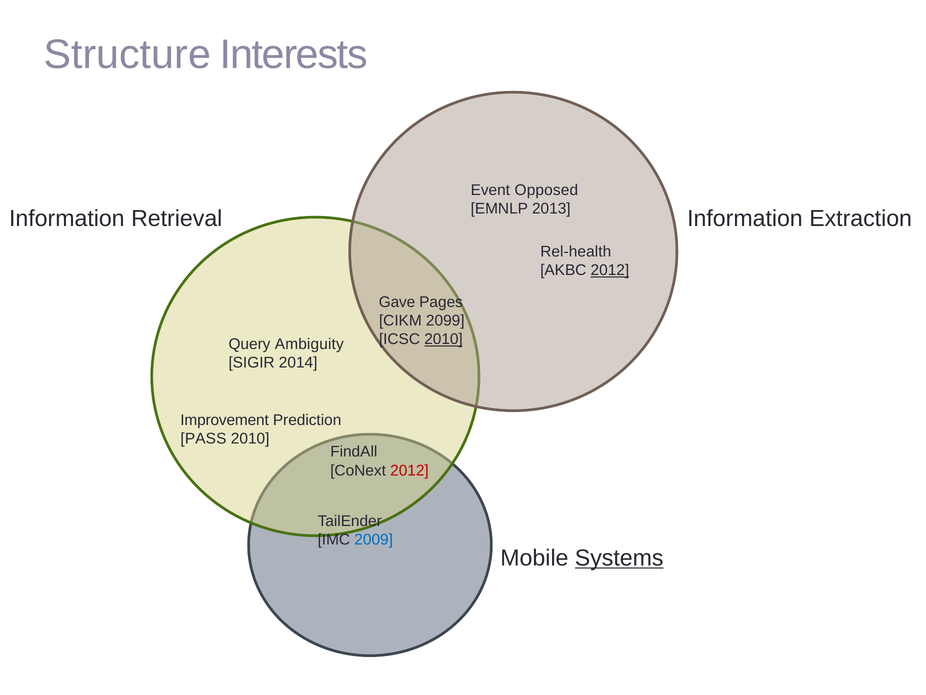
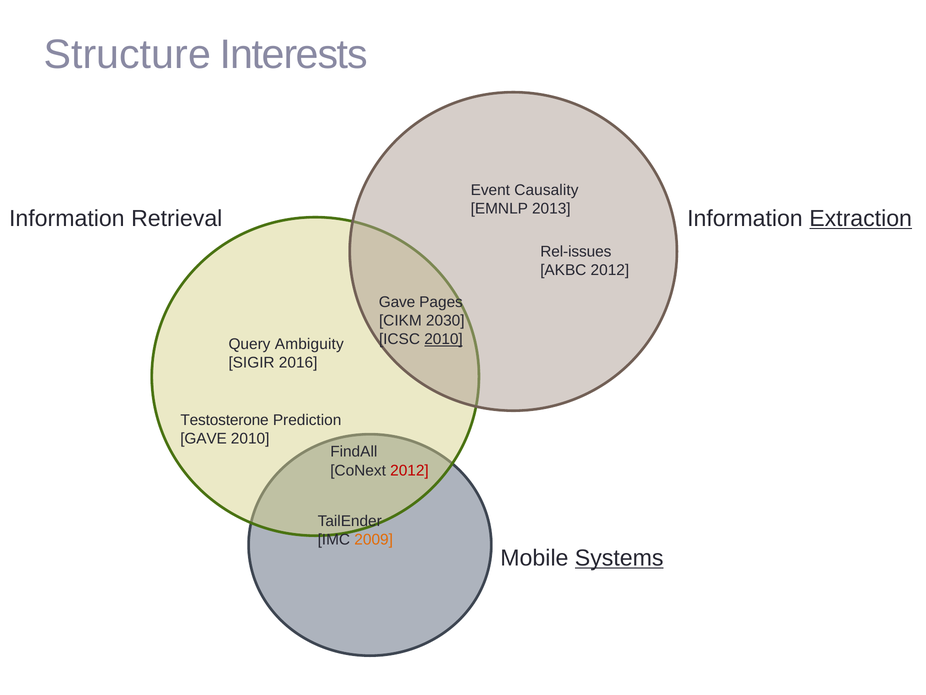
Opposed: Opposed -> Causality
Extraction underline: none -> present
Rel-health: Rel-health -> Rel-issues
2012 at (610, 270) underline: present -> none
2099: 2099 -> 2030
2014: 2014 -> 2016
Improvement: Improvement -> Testosterone
PASS at (203, 438): PASS -> GAVE
2009 colour: blue -> orange
